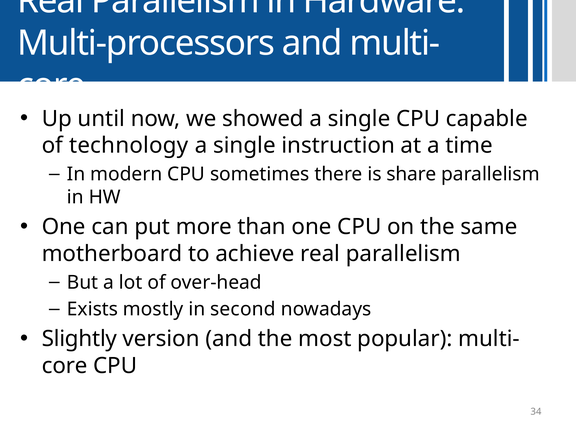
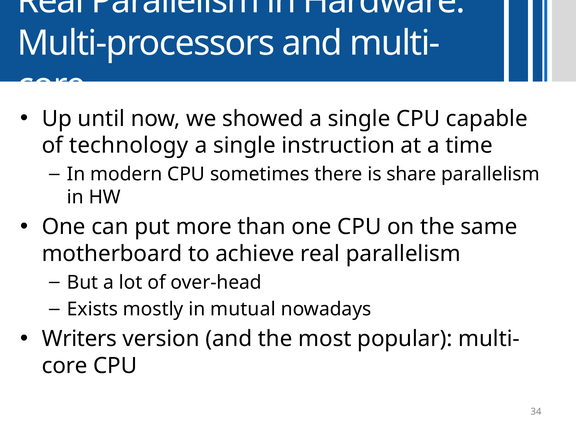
second: second -> mutual
Slightly: Slightly -> Writers
